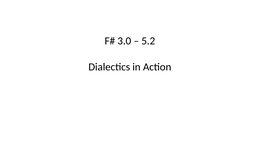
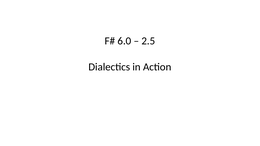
3.0: 3.0 -> 6.0
5.2: 5.2 -> 2.5
